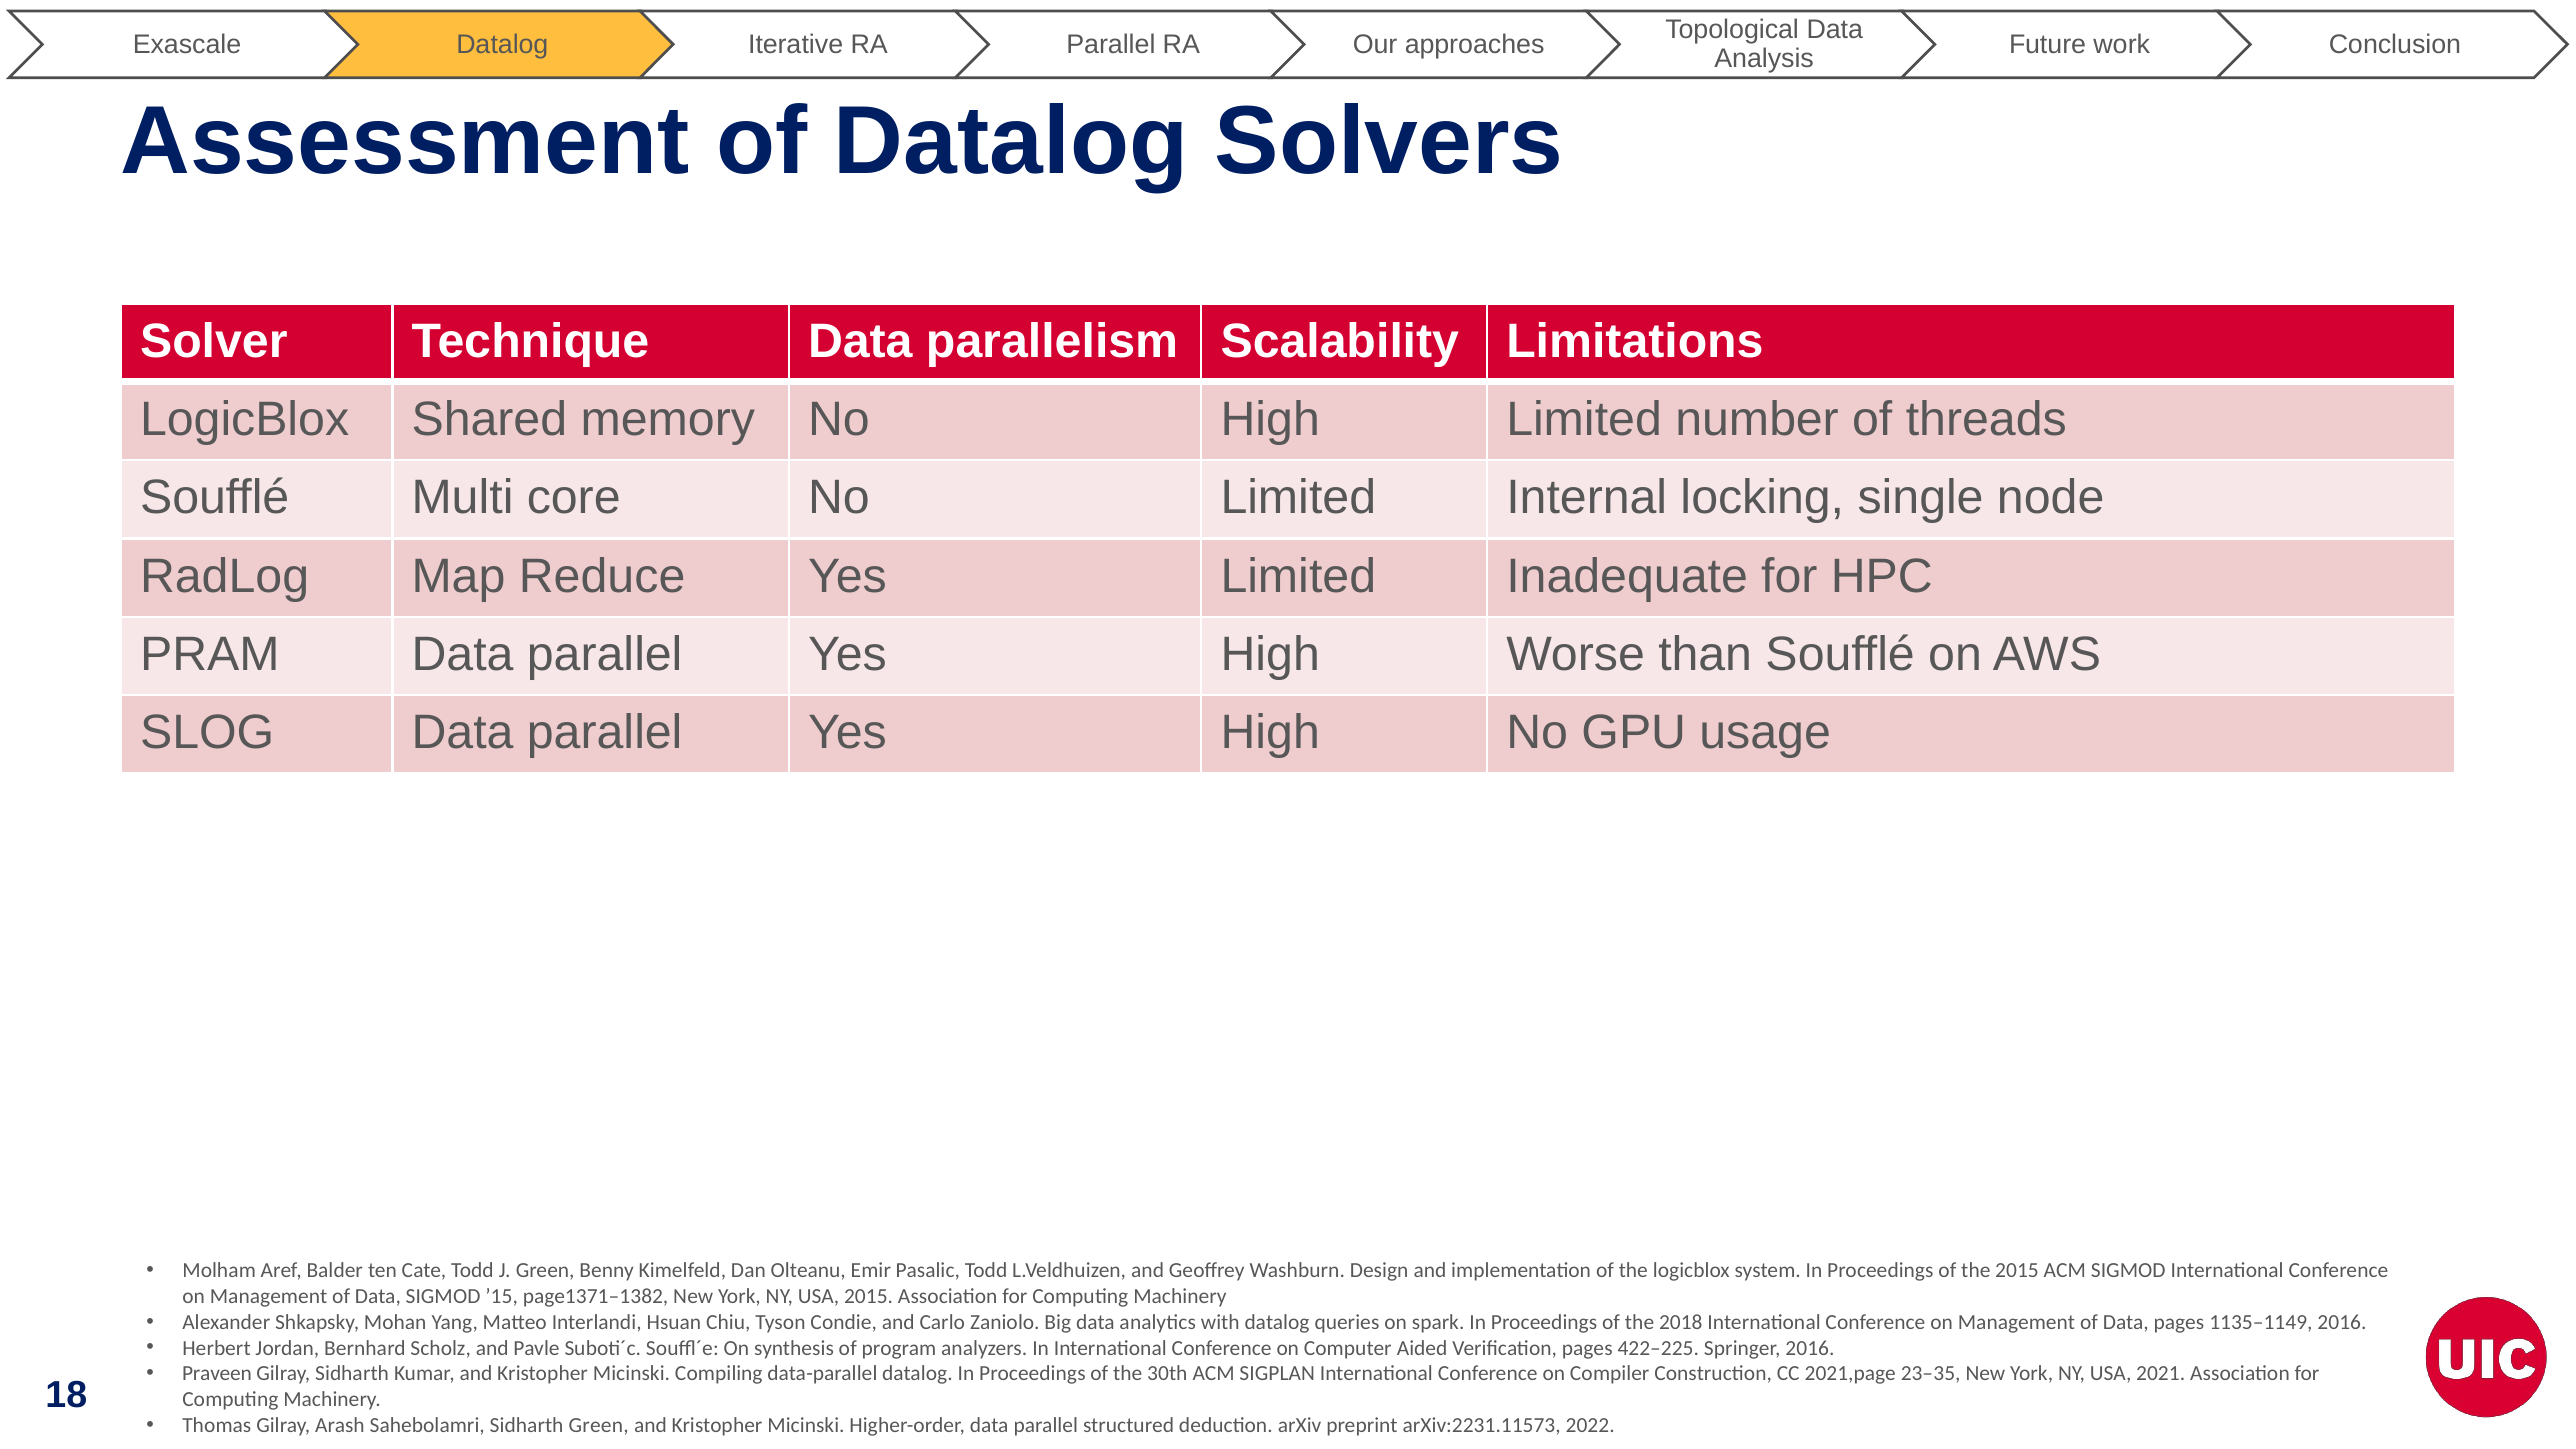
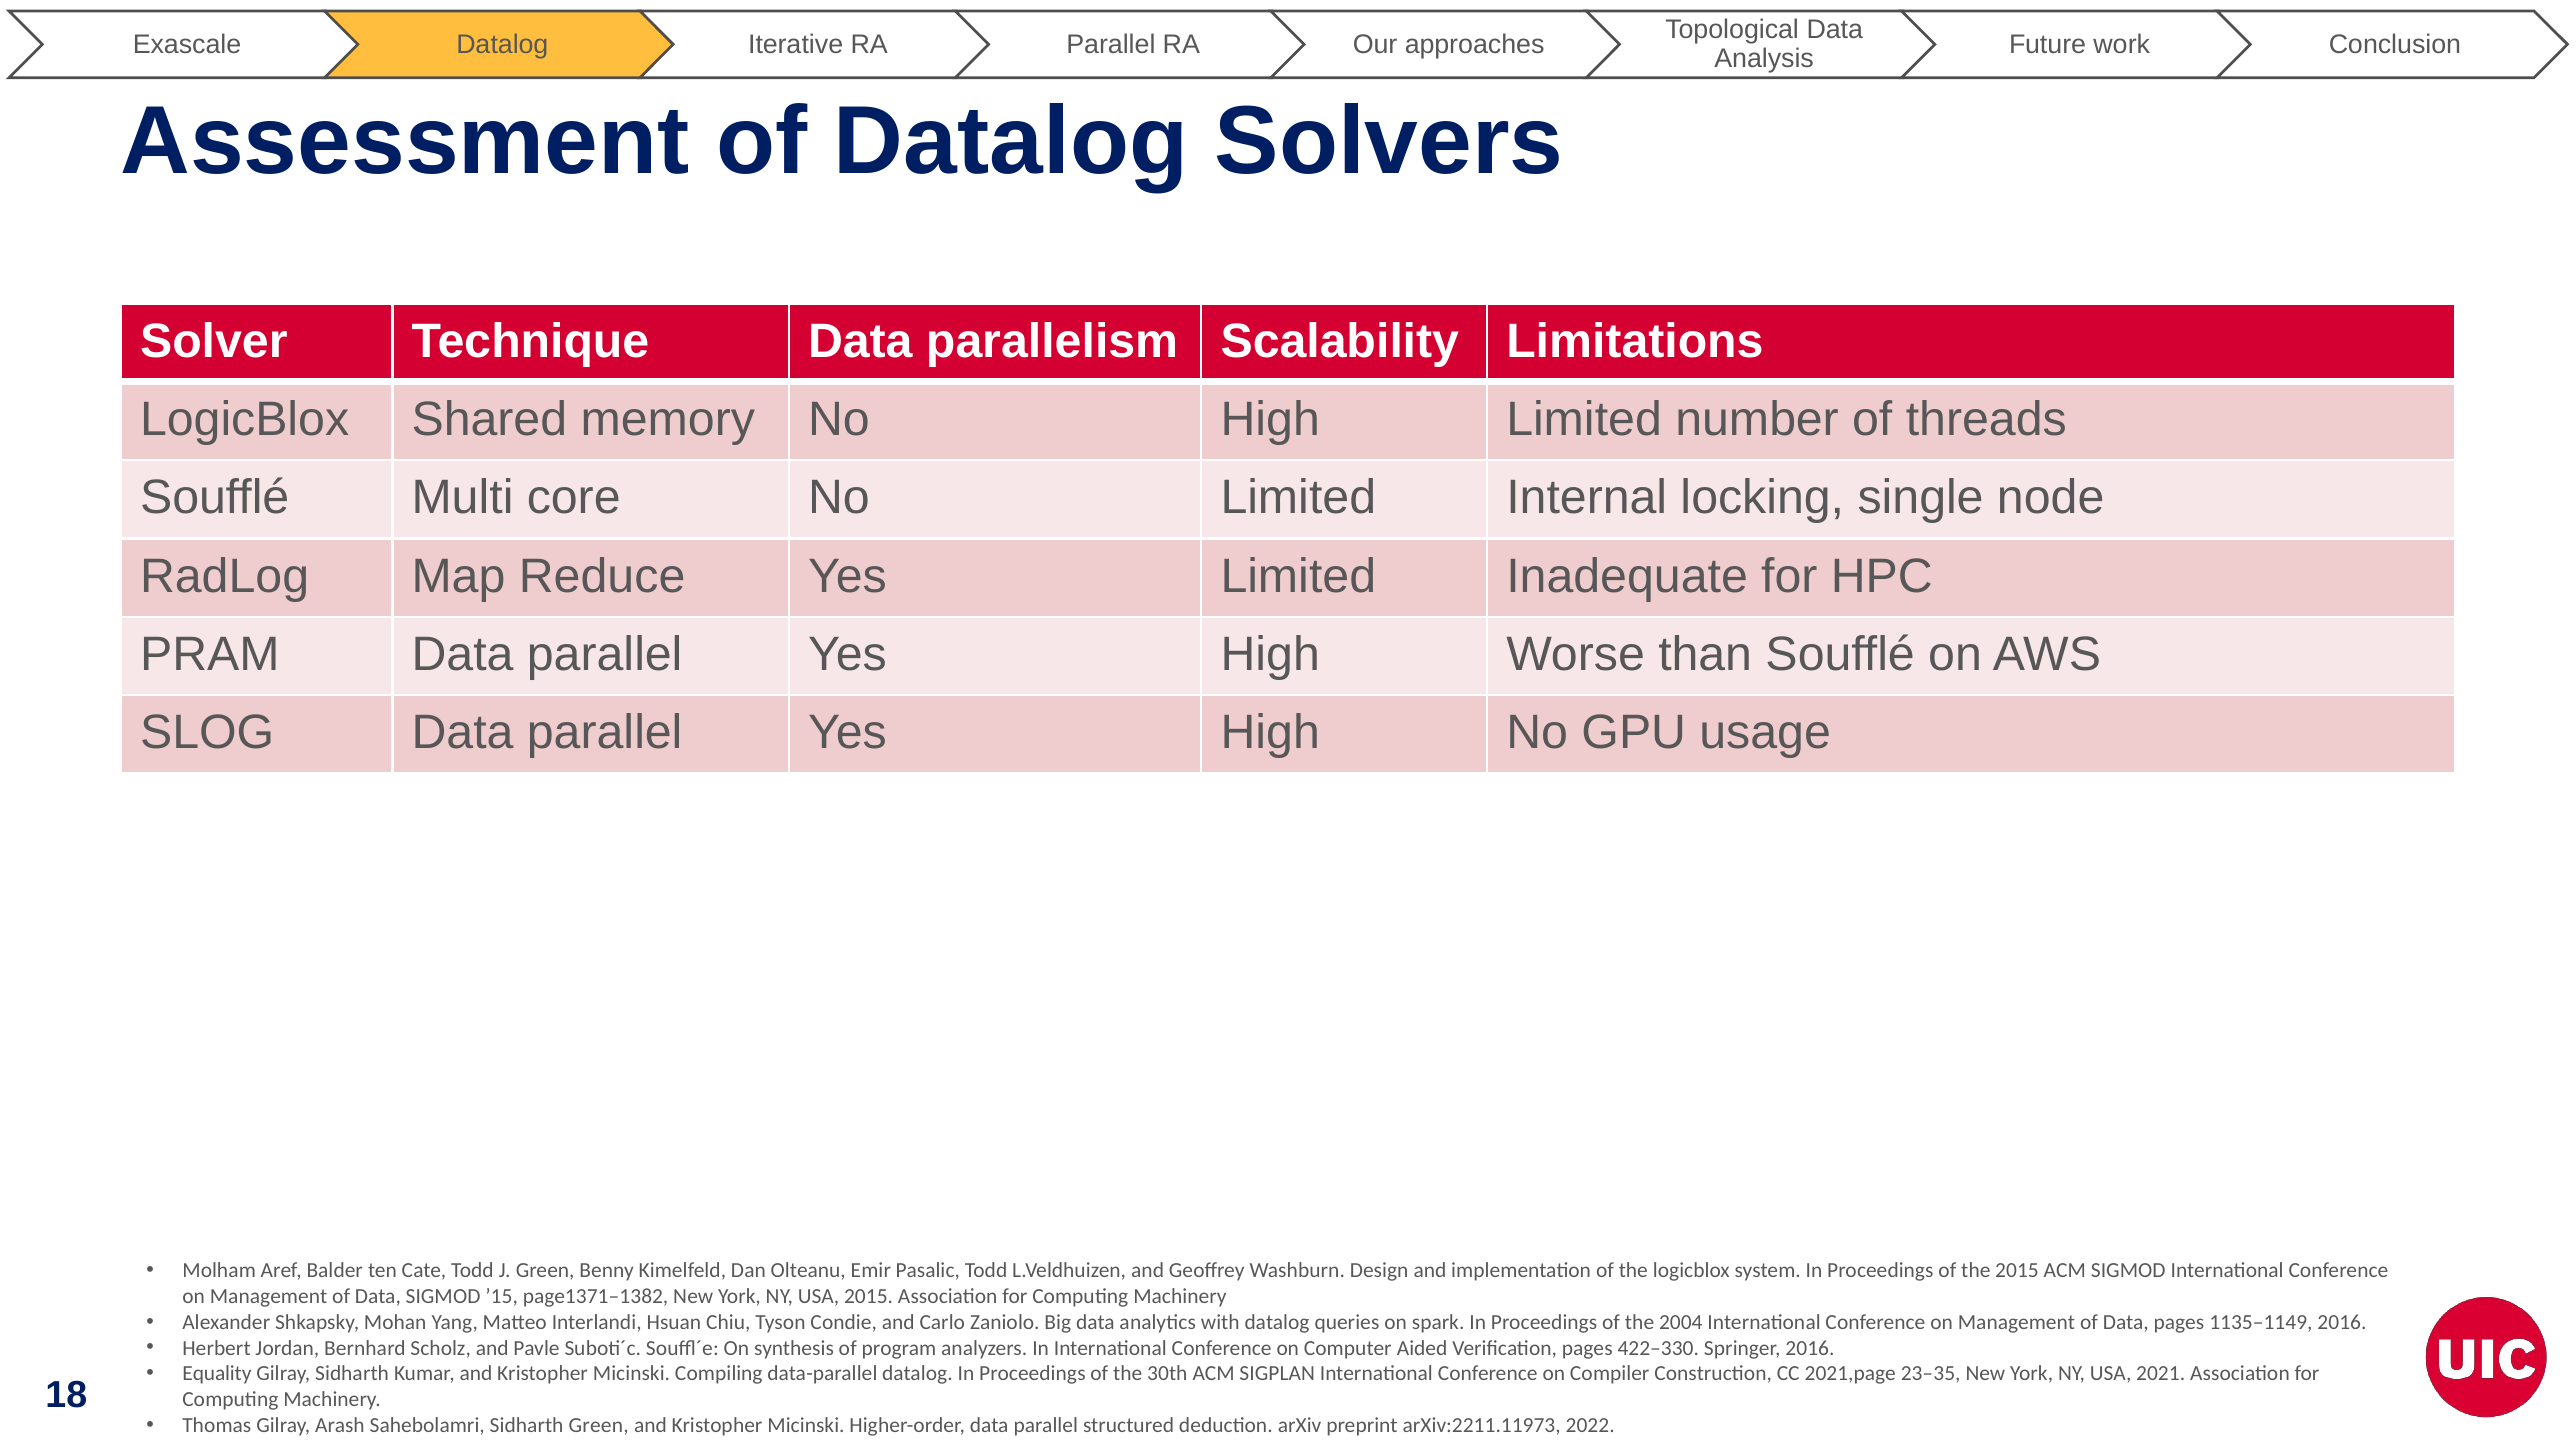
2018: 2018 -> 2004
422–225: 422–225 -> 422–330
Praveen: Praveen -> Equality
arXiv:2231.11573: arXiv:2231.11573 -> arXiv:2211.11973
